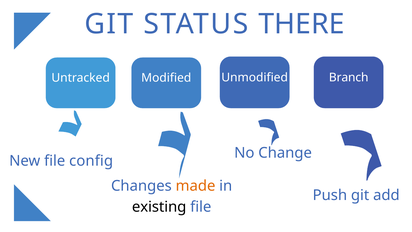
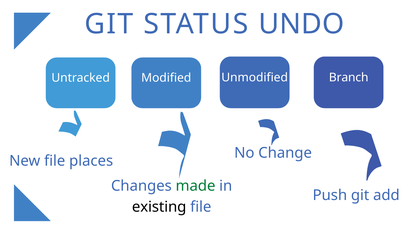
THERE: THERE -> UNDO
config: config -> places
made colour: orange -> green
